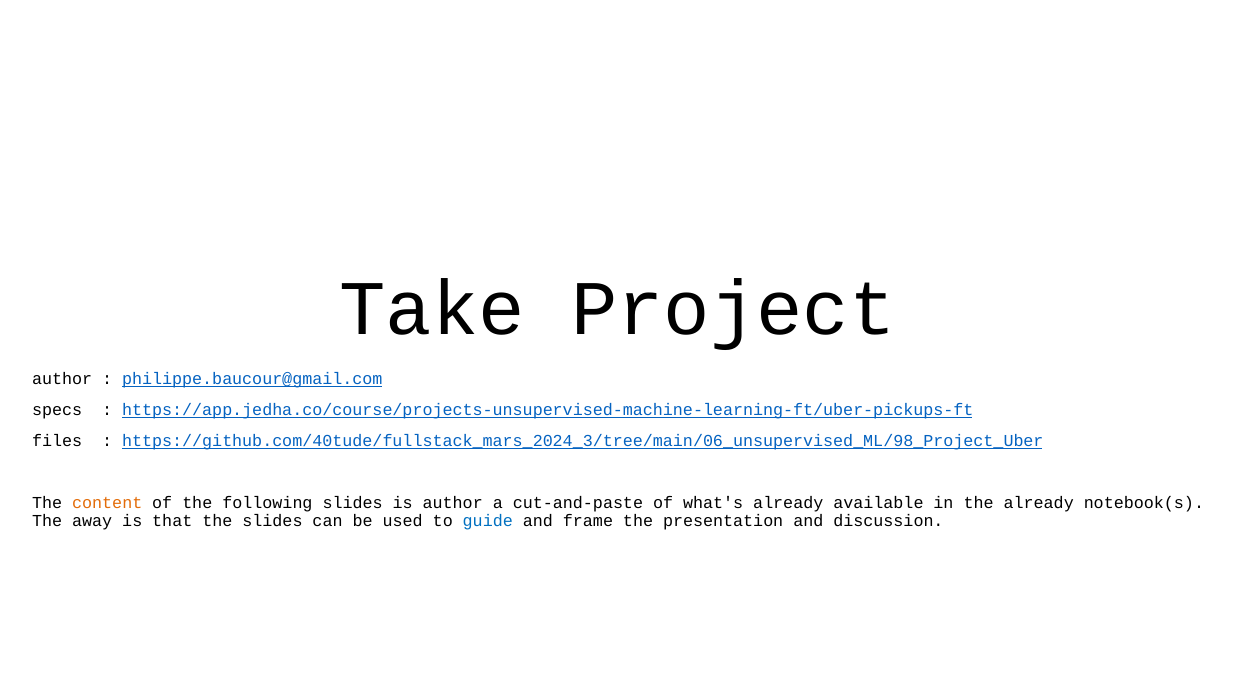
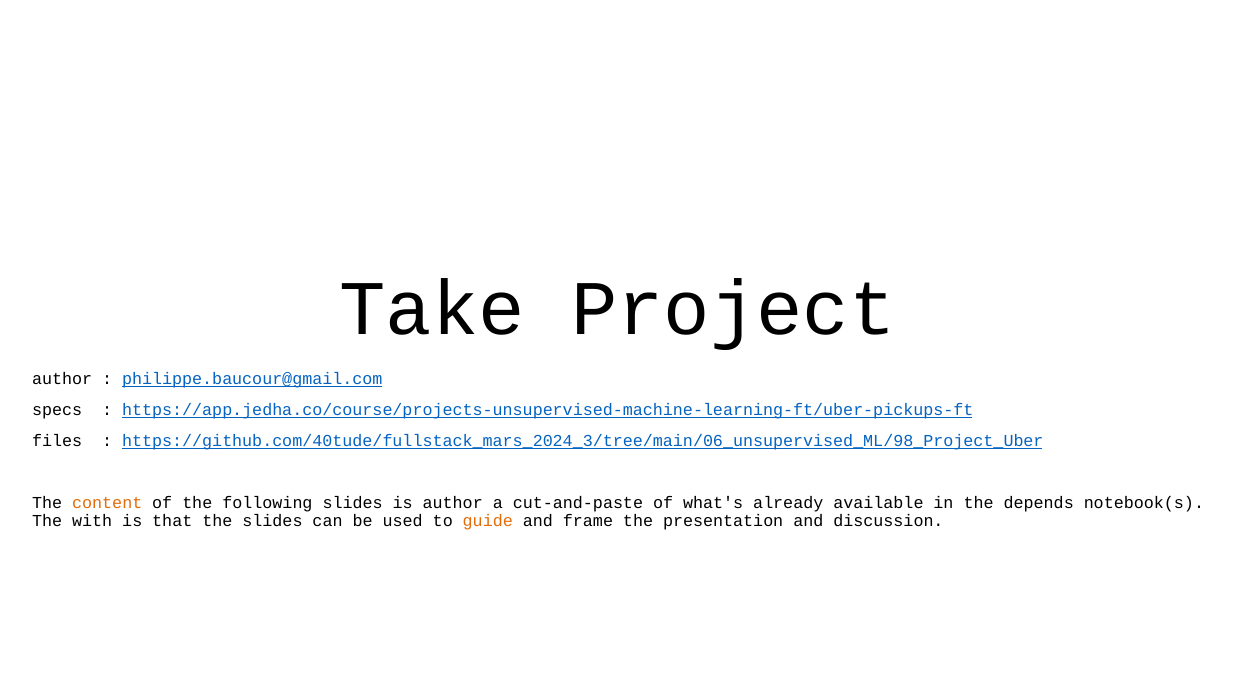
the already: already -> depends
away: away -> with
guide colour: blue -> orange
